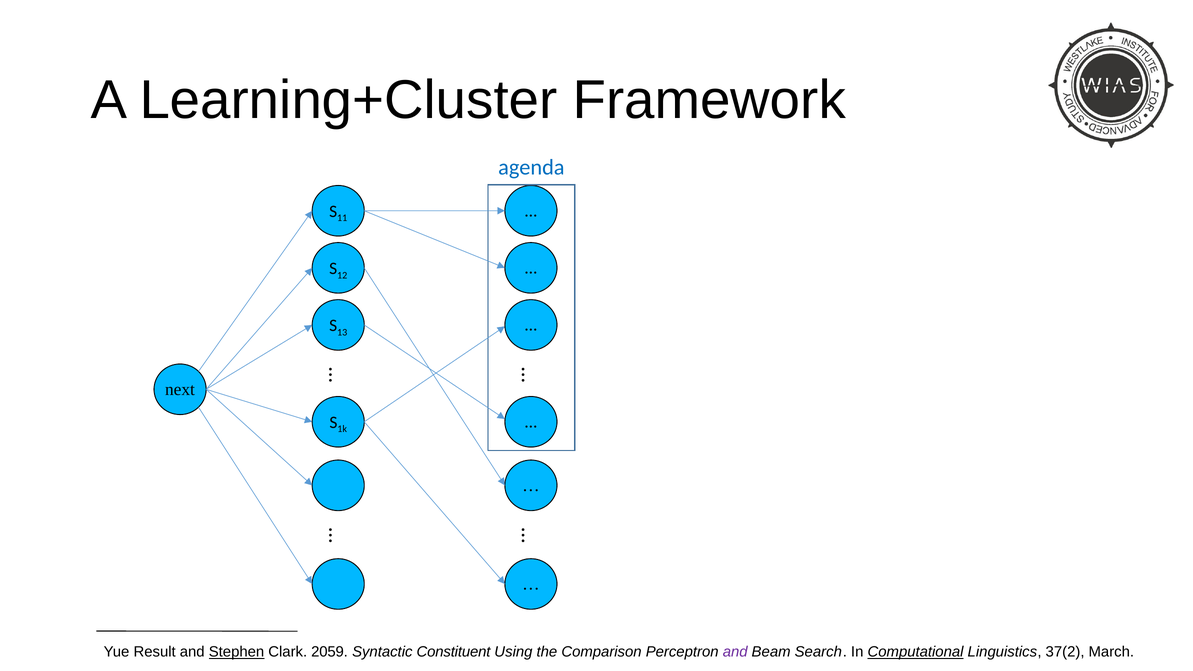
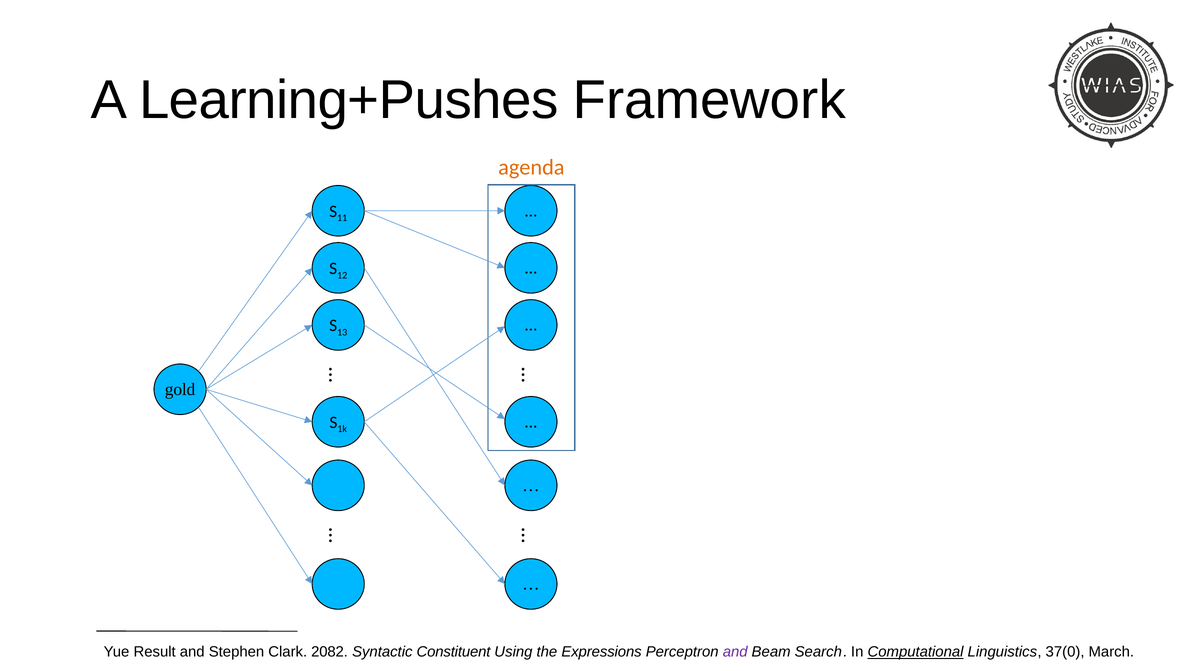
Learning+Cluster: Learning+Cluster -> Learning+Pushes
agenda colour: blue -> orange
next: next -> gold
Stephen underline: present -> none
2059: 2059 -> 2082
Comparison: Comparison -> Expressions
37(2: 37(2 -> 37(0
